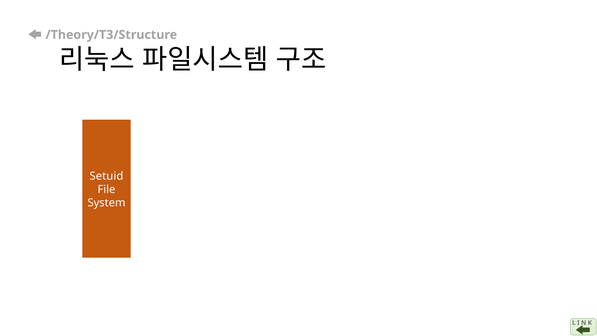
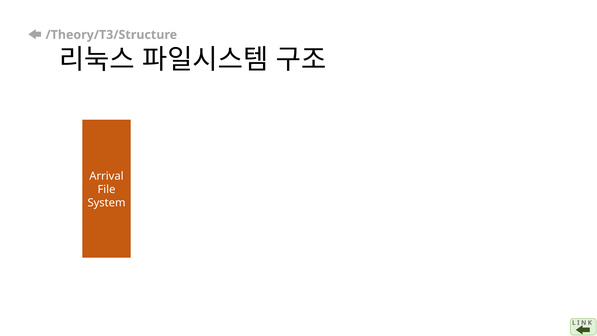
Setuid: Setuid -> Arrival
